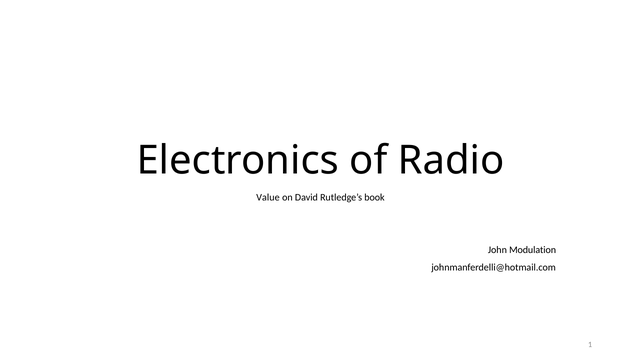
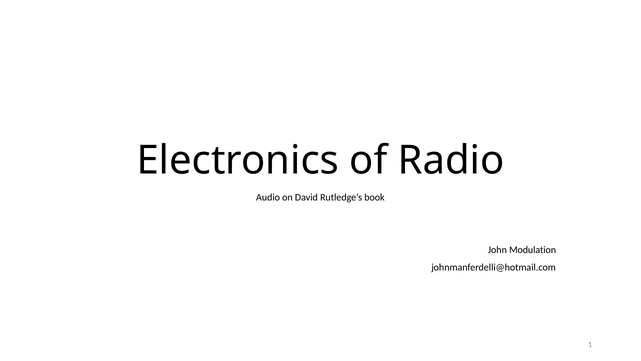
Value: Value -> Audio
